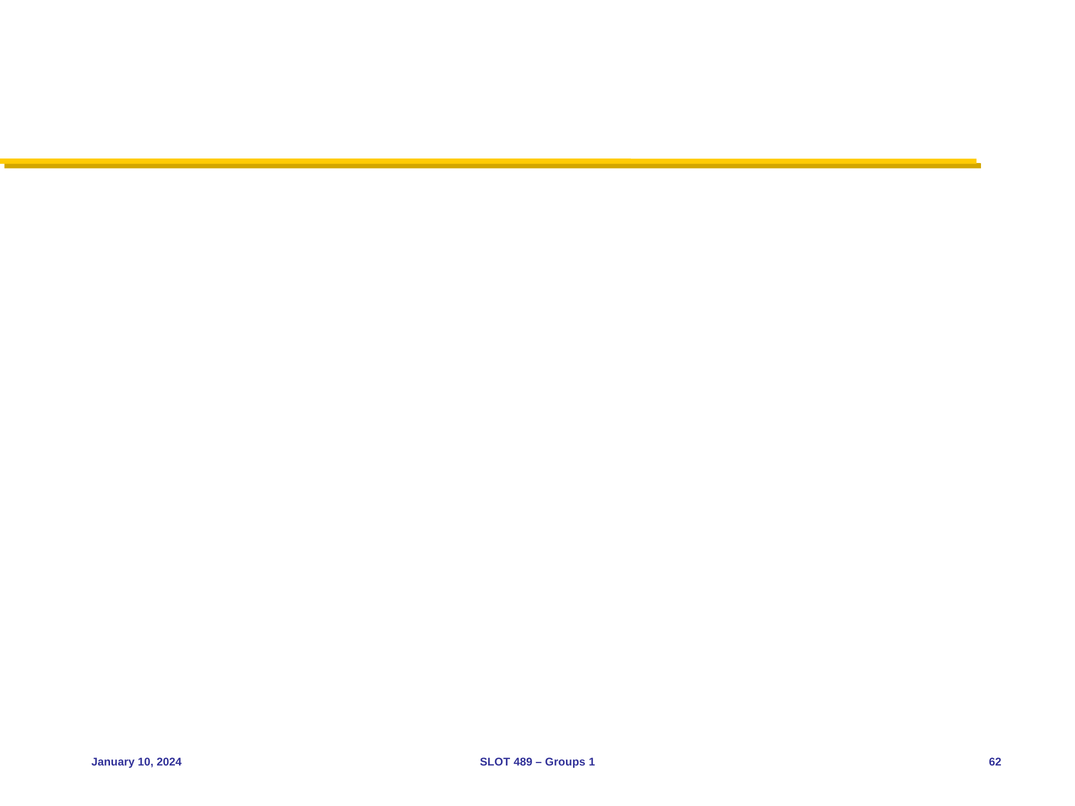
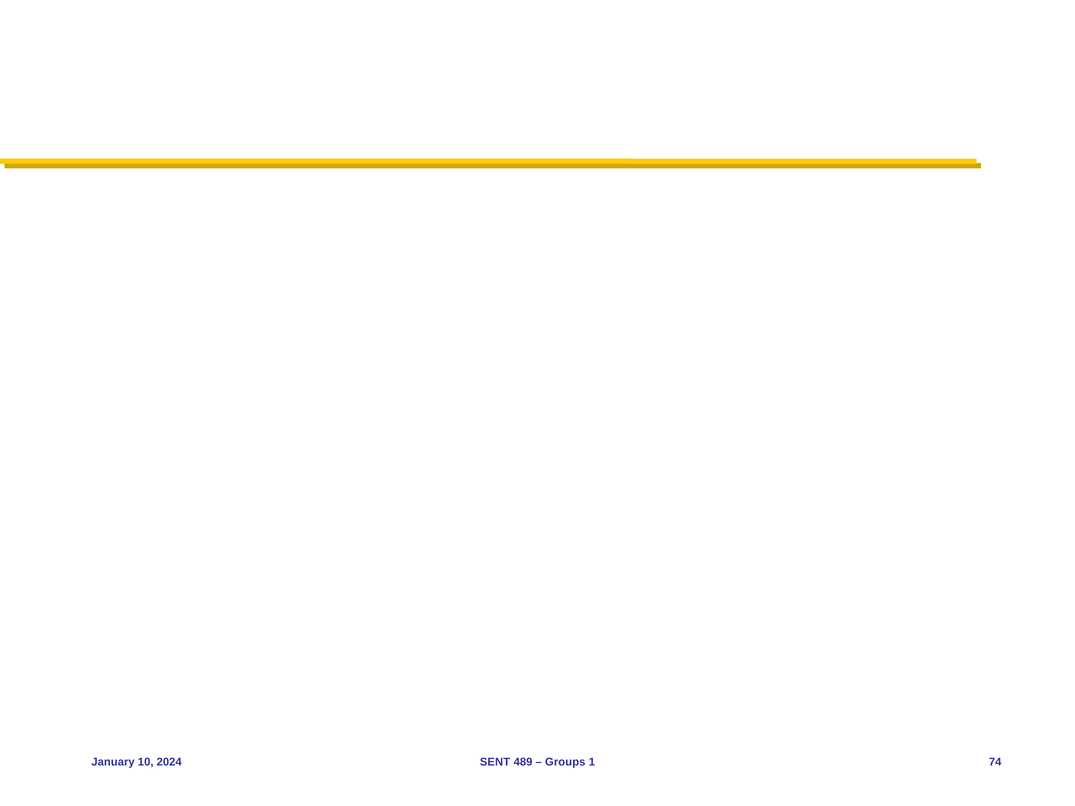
SLOT: SLOT -> SENT
62: 62 -> 74
